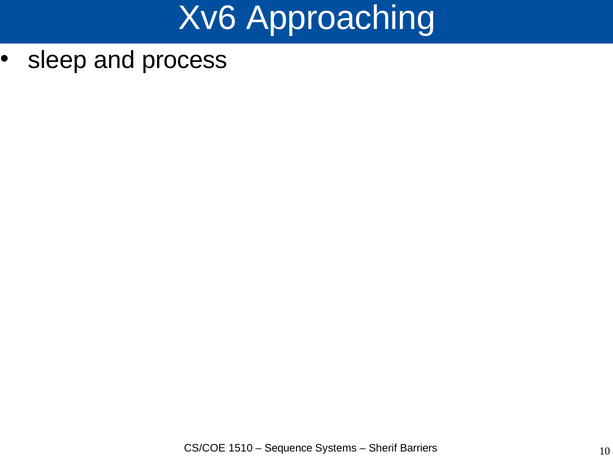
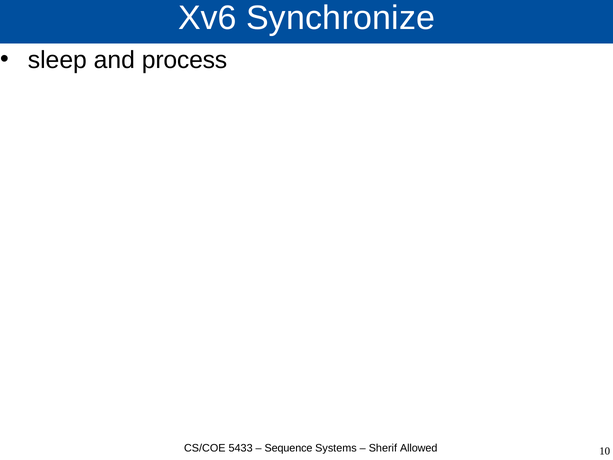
Approaching: Approaching -> Synchronize
1510: 1510 -> 5433
Barriers: Barriers -> Allowed
